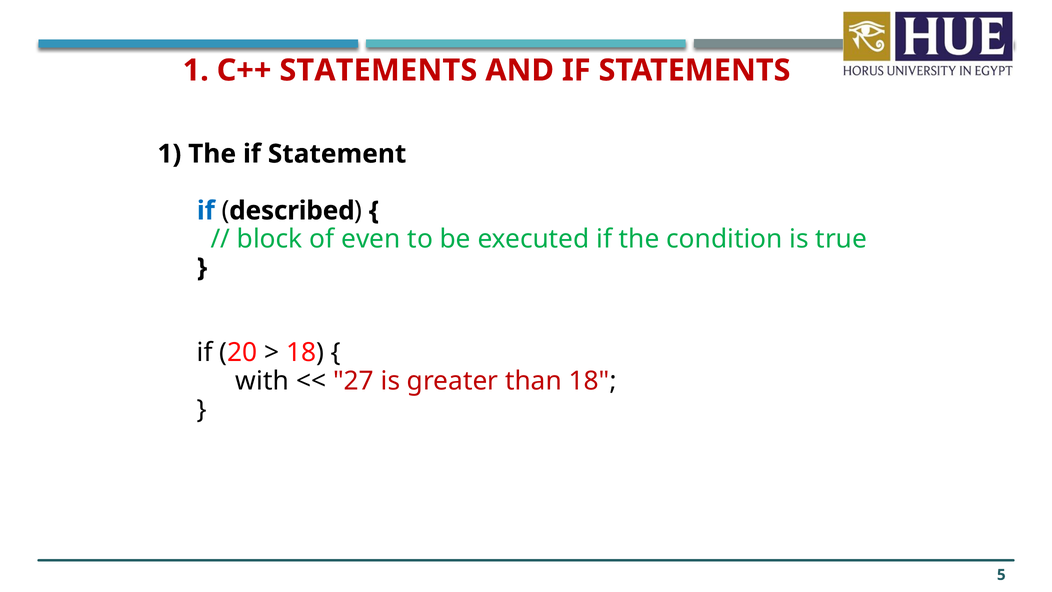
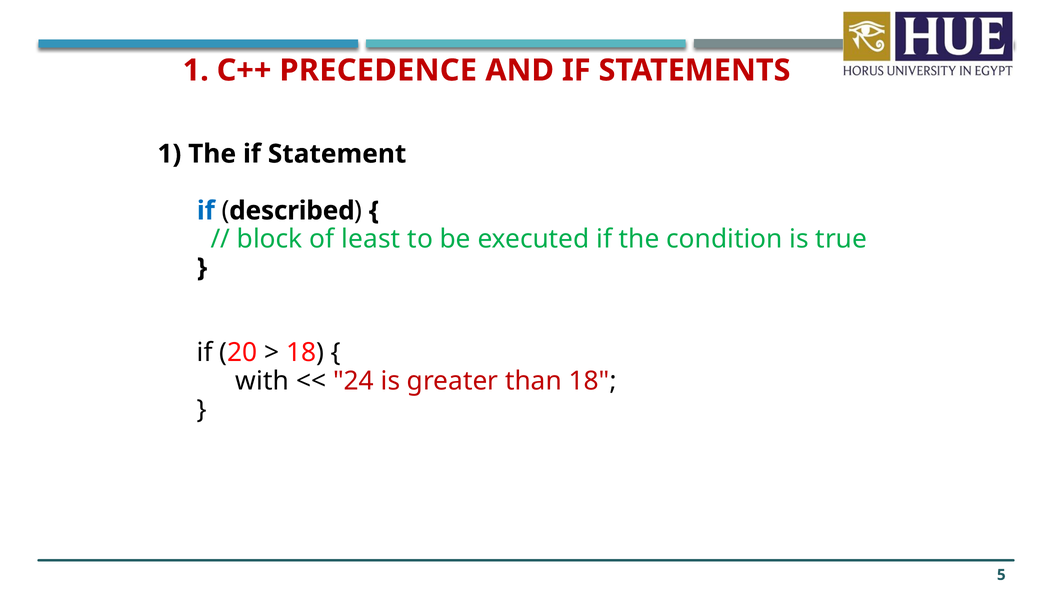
C++ STATEMENTS: STATEMENTS -> PRECEDENCE
even: even -> least
27: 27 -> 24
